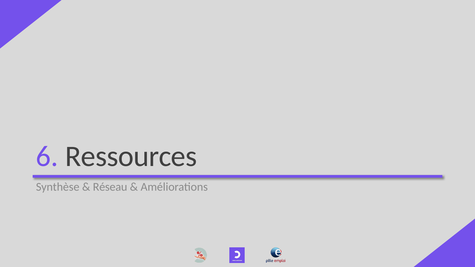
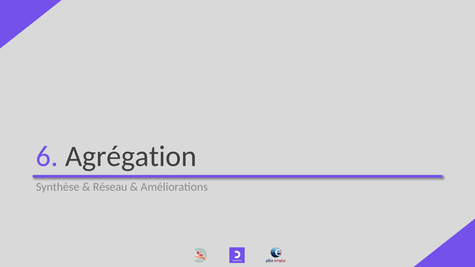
Ressources: Ressources -> Agrégation
